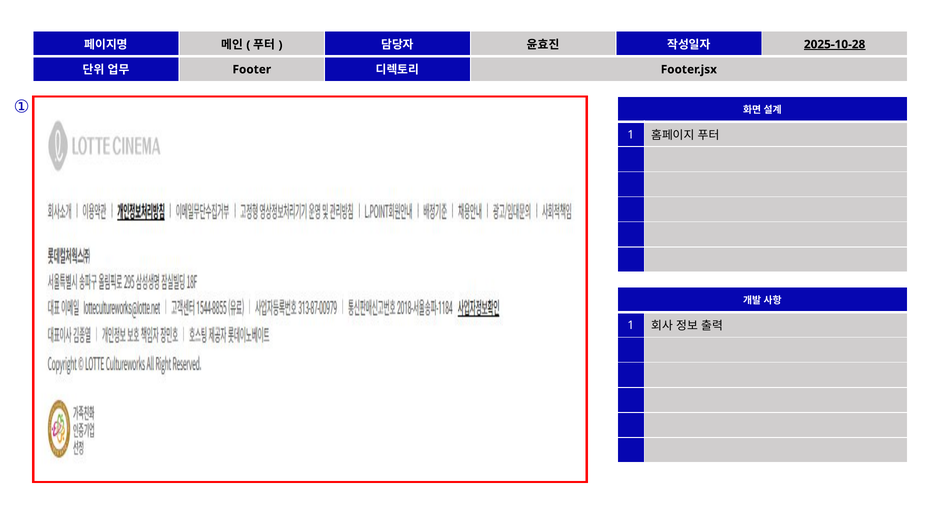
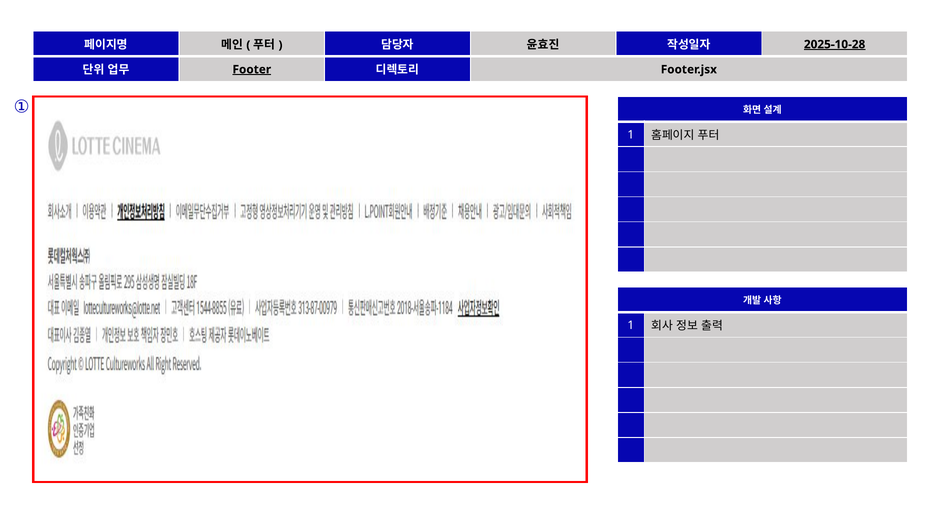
Footer underline: none -> present
